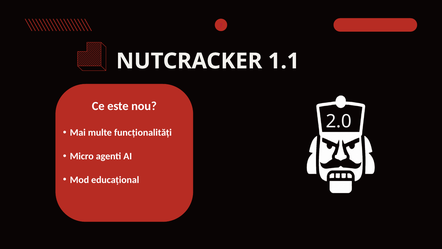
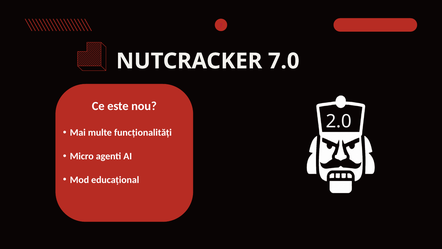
1.1: 1.1 -> 7.0
